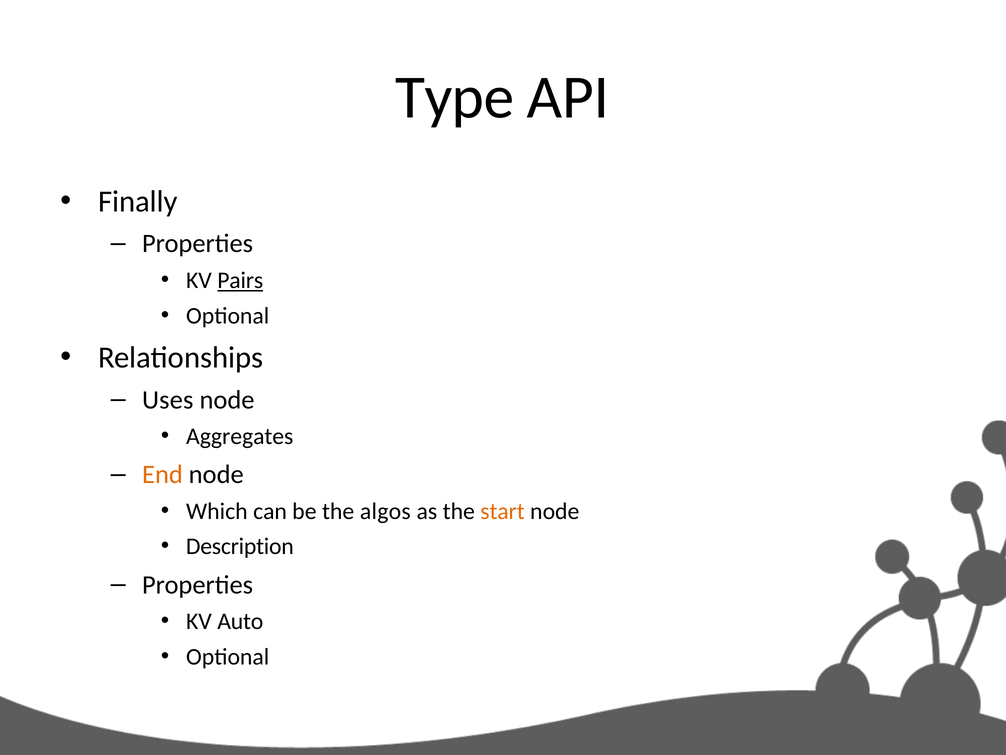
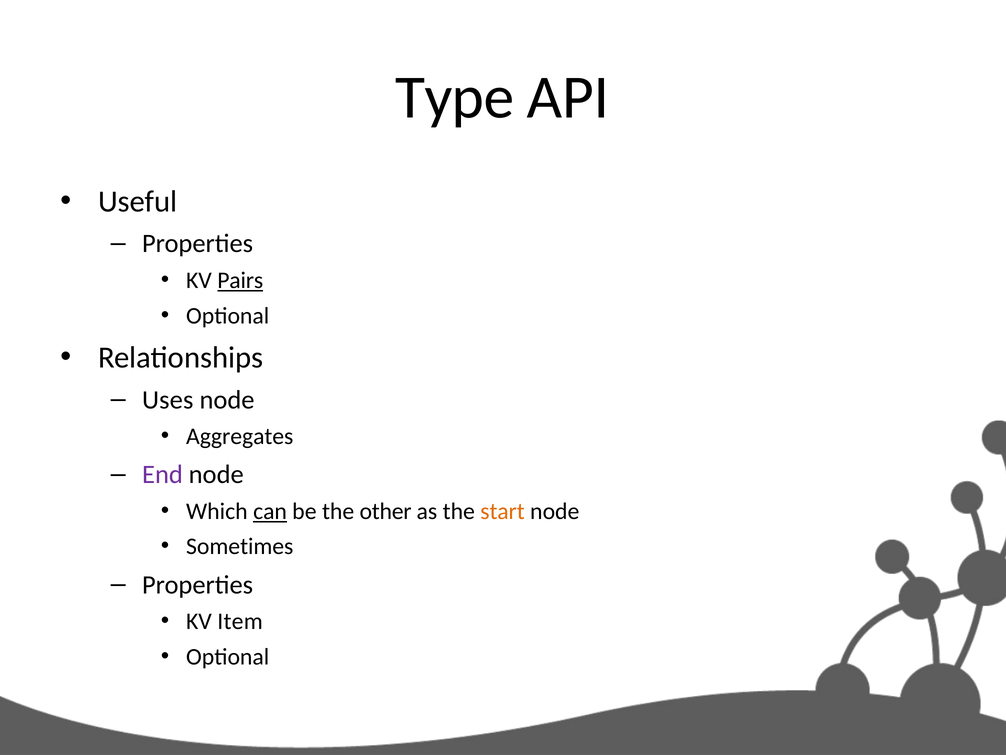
Finally: Finally -> Useful
End colour: orange -> purple
can underline: none -> present
algos: algos -> other
Description: Description -> Sometimes
Auto: Auto -> Item
